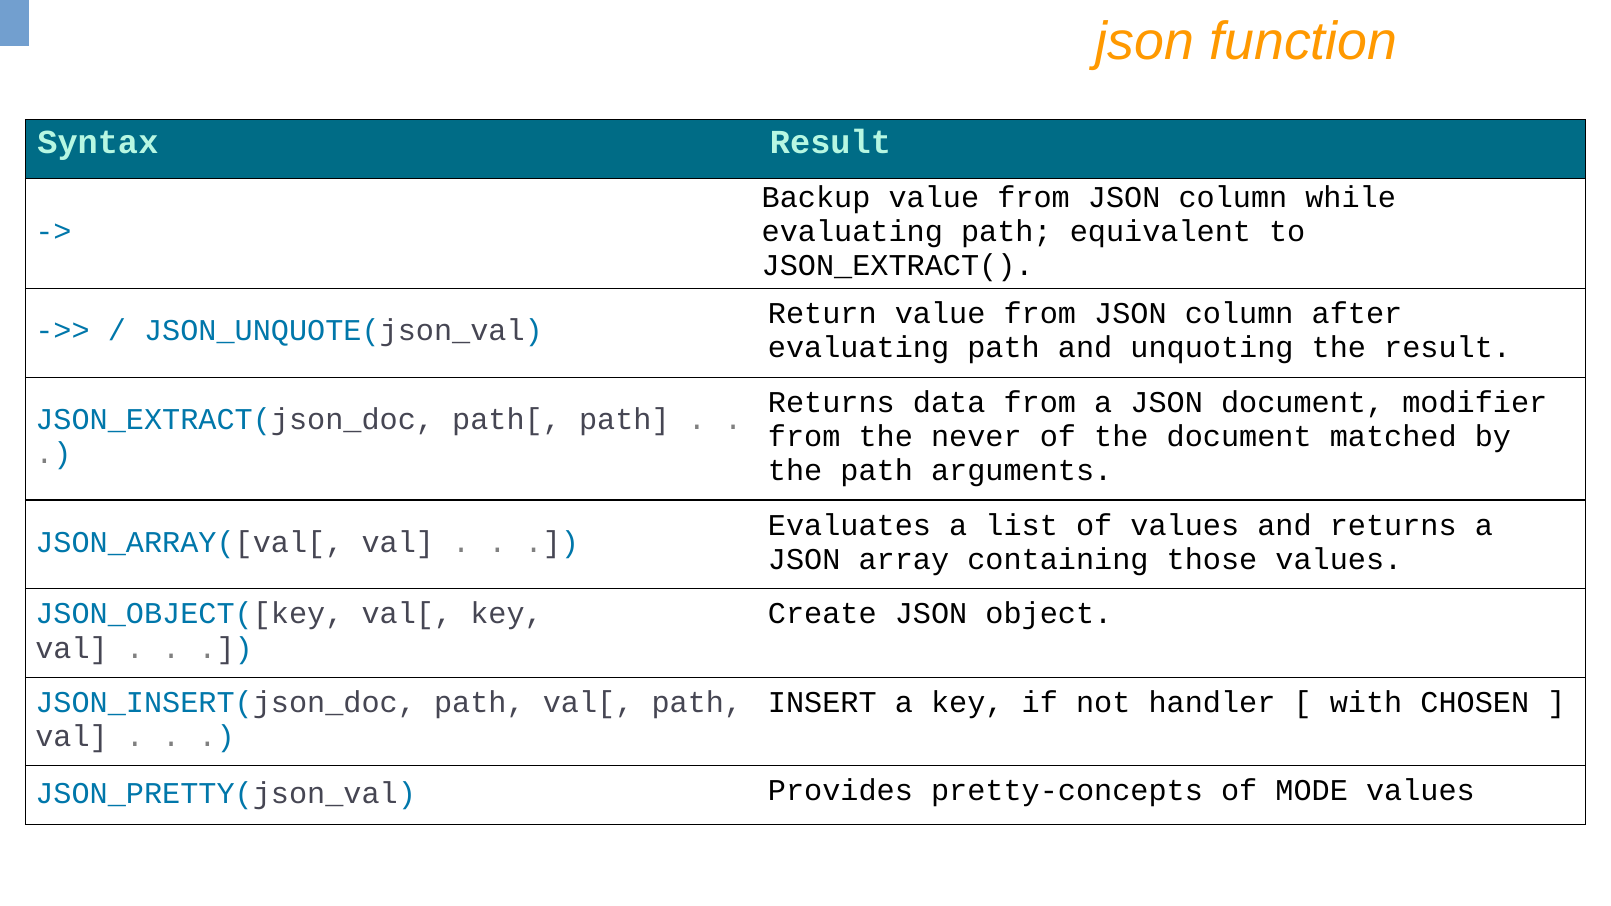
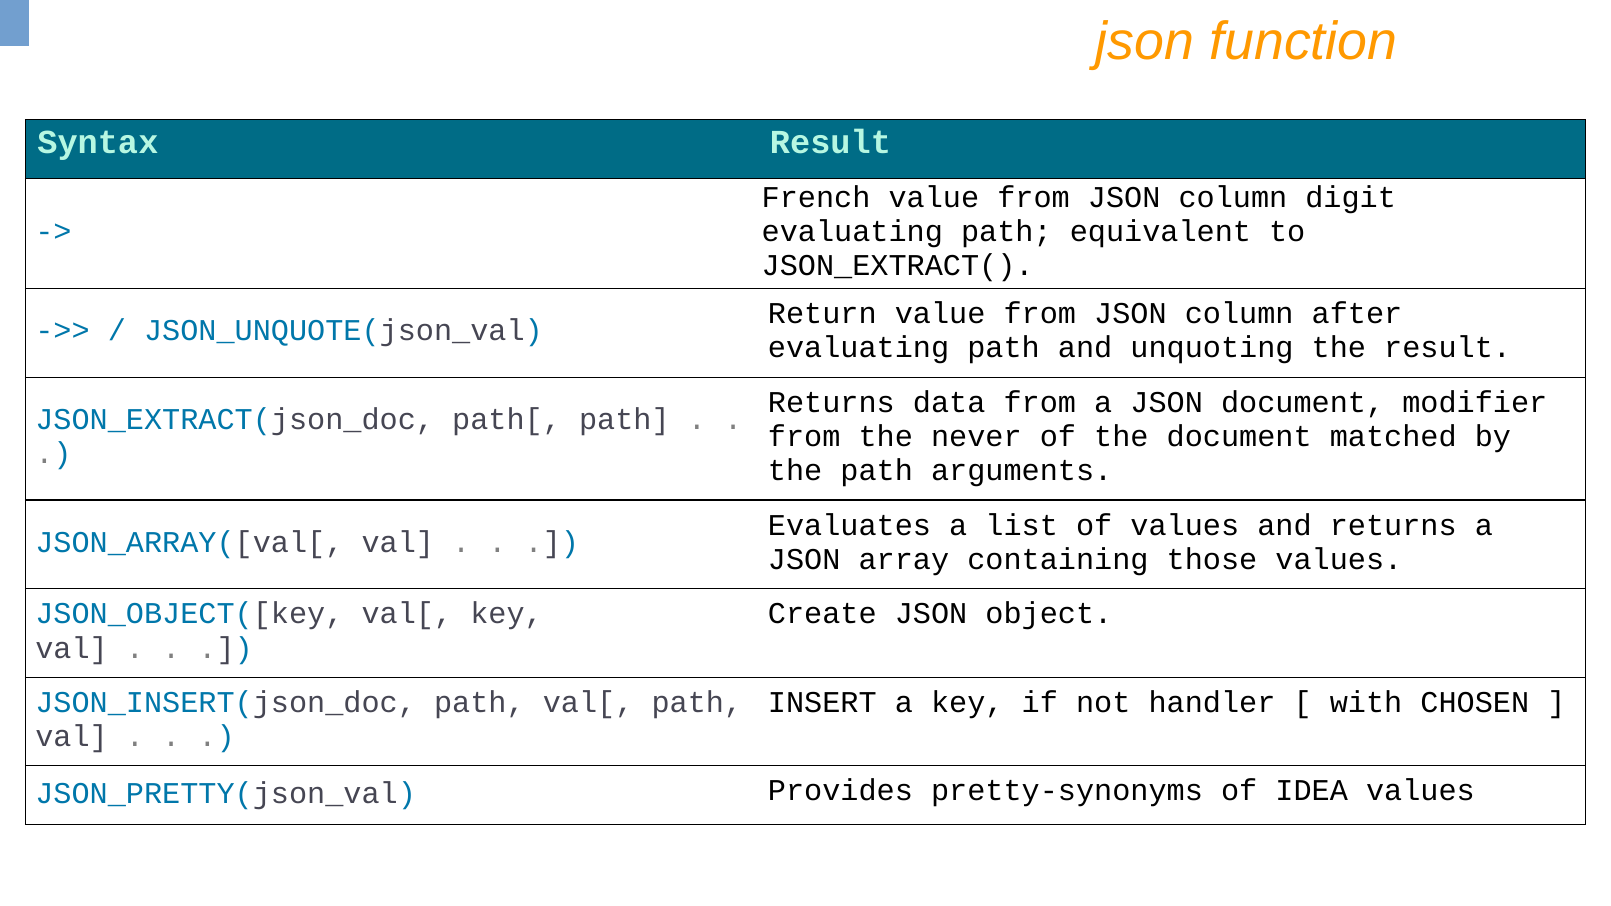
Backup: Backup -> French
while: while -> digit
pretty-concepts: pretty-concepts -> pretty-synonyms
MODE: MODE -> IDEA
